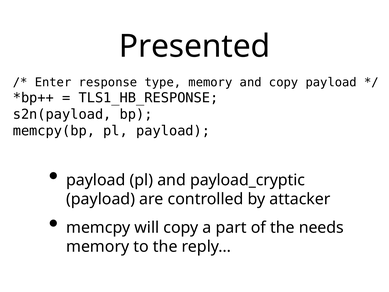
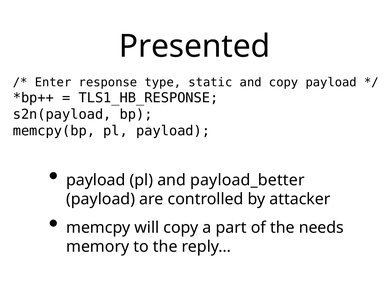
type memory: memory -> static
payload_cryptic: payload_cryptic -> payload_better
